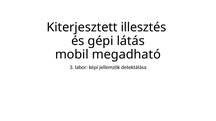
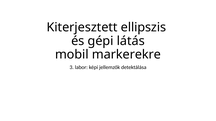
illesztés: illesztés -> ellipszis
megadható: megadható -> markerekre
